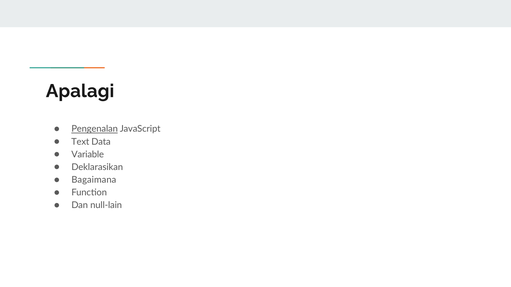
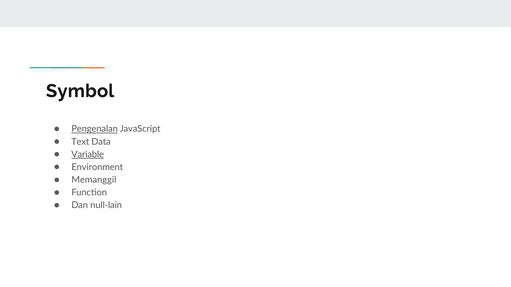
Apalagi: Apalagi -> Symbol
Variable underline: none -> present
Deklarasikan: Deklarasikan -> Environment
Bagaimana: Bagaimana -> Memanggil
